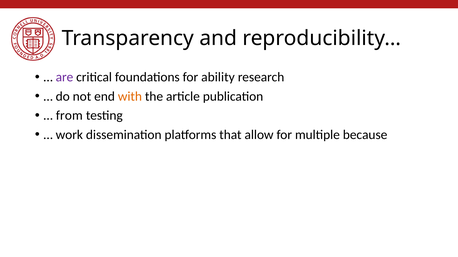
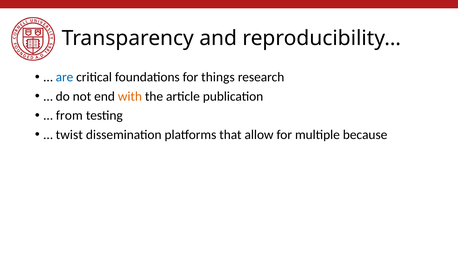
are colour: purple -> blue
ability: ability -> things
work: work -> twist
